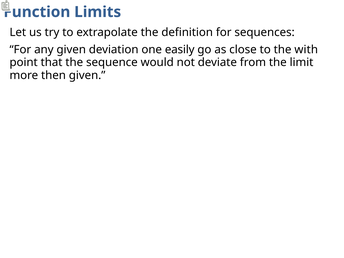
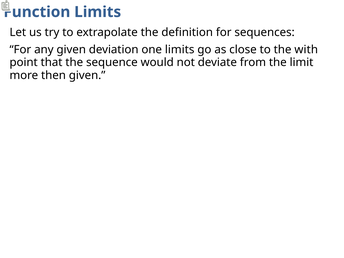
one easily: easily -> limits
